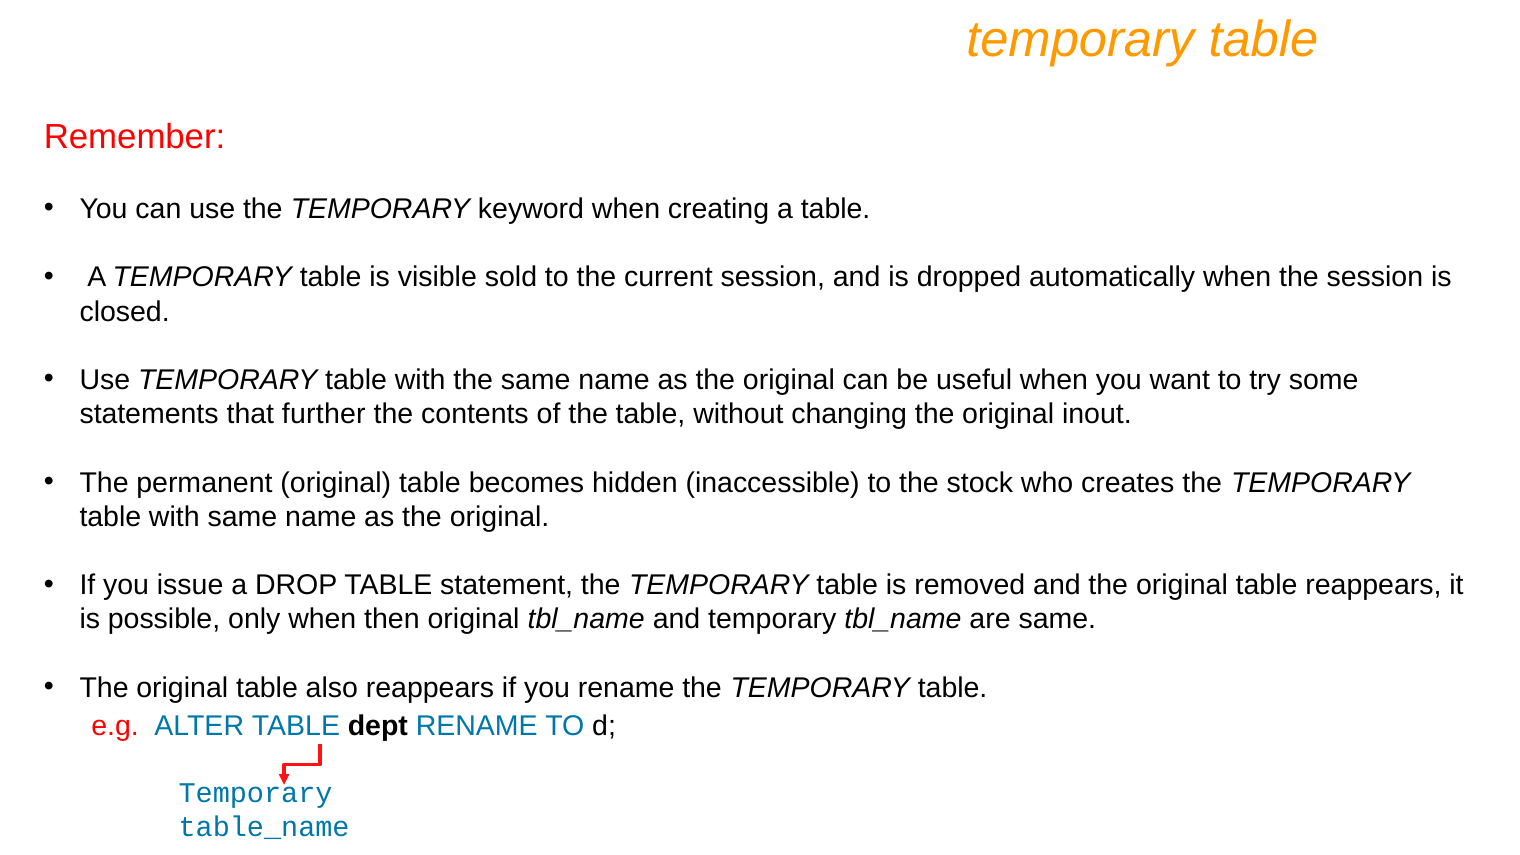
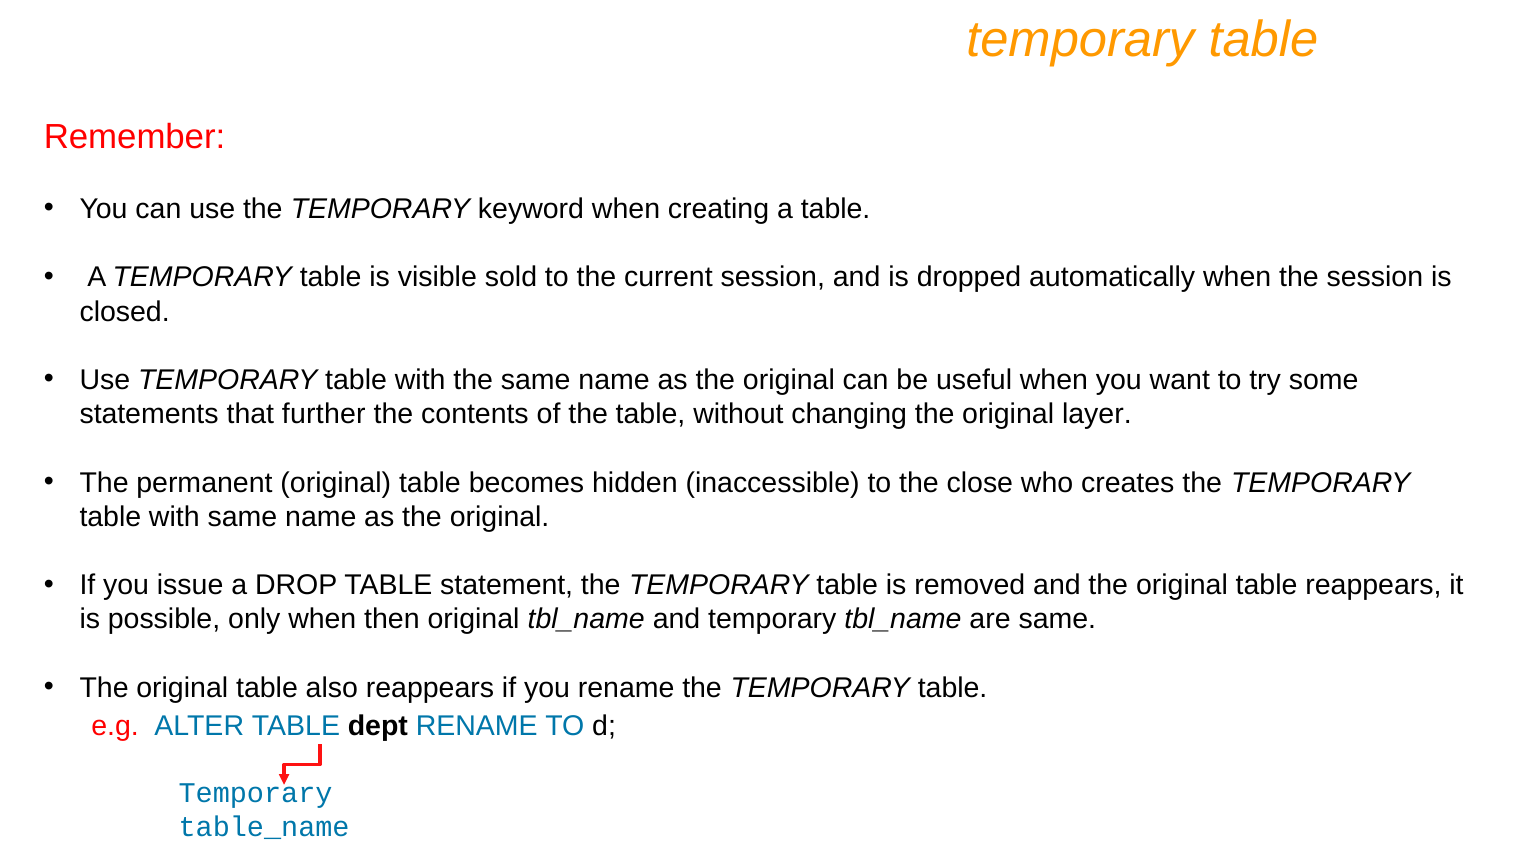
inout: inout -> layer
stock: stock -> close
